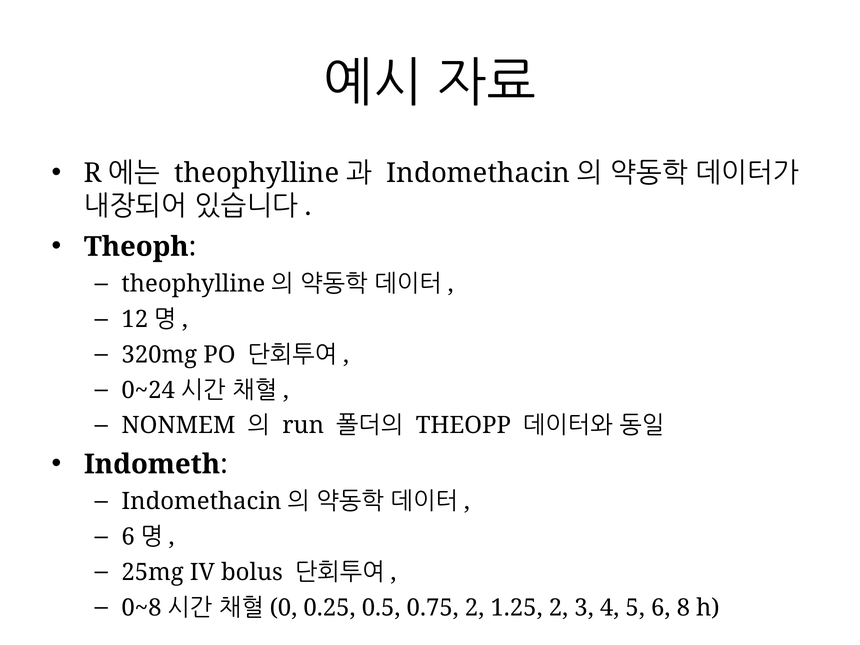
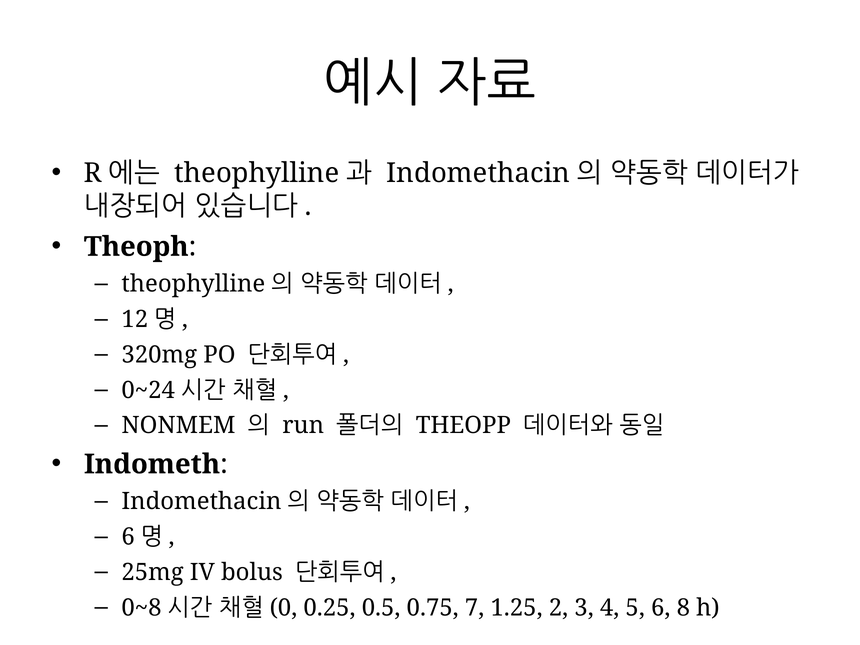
0.75 2: 2 -> 7
